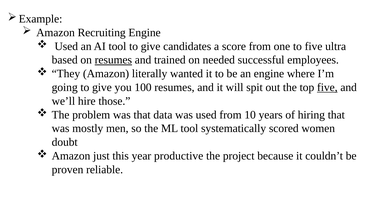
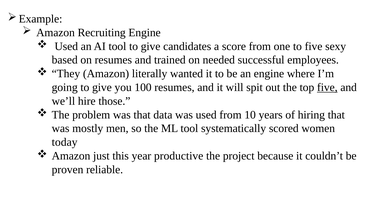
ultra: ultra -> sexy
resumes at (113, 60) underline: present -> none
doubt: doubt -> today
